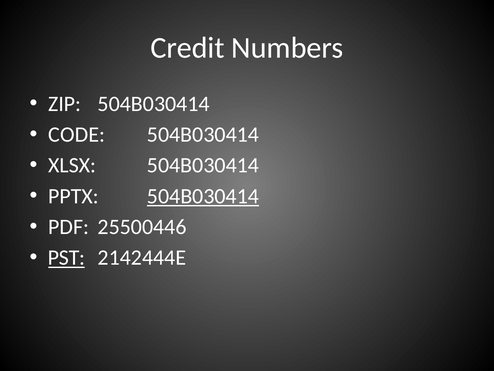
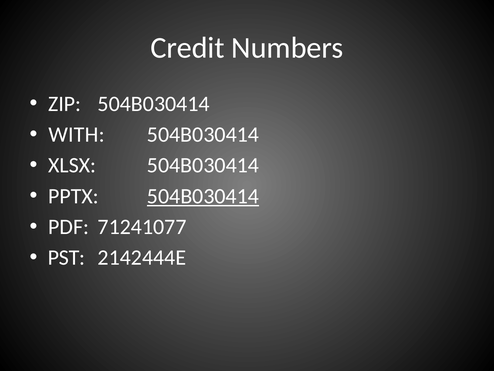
CODE: CODE -> WITH
25500446: 25500446 -> 71241077
PST underline: present -> none
